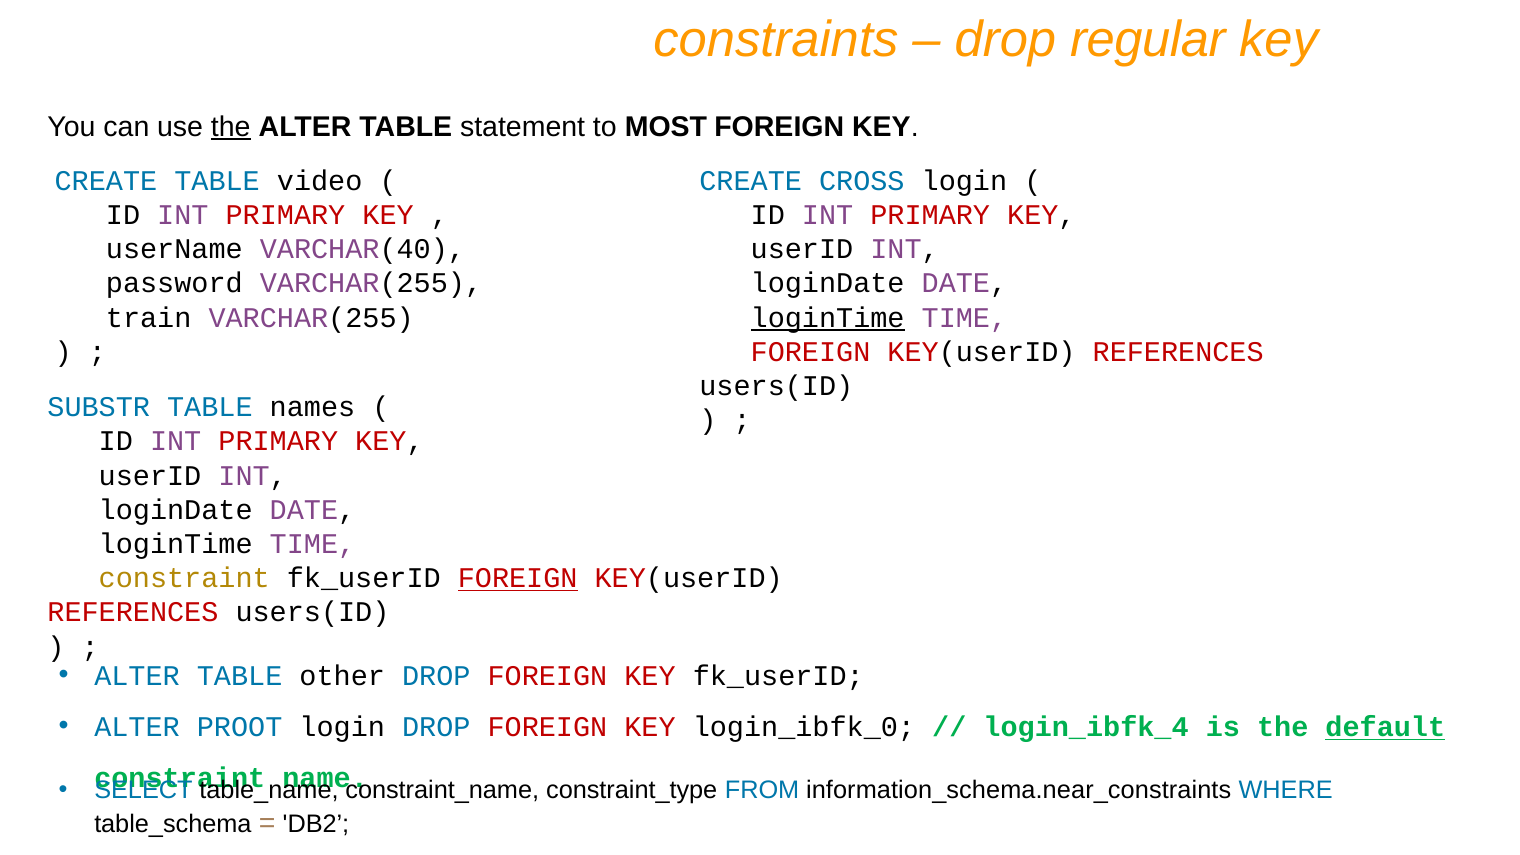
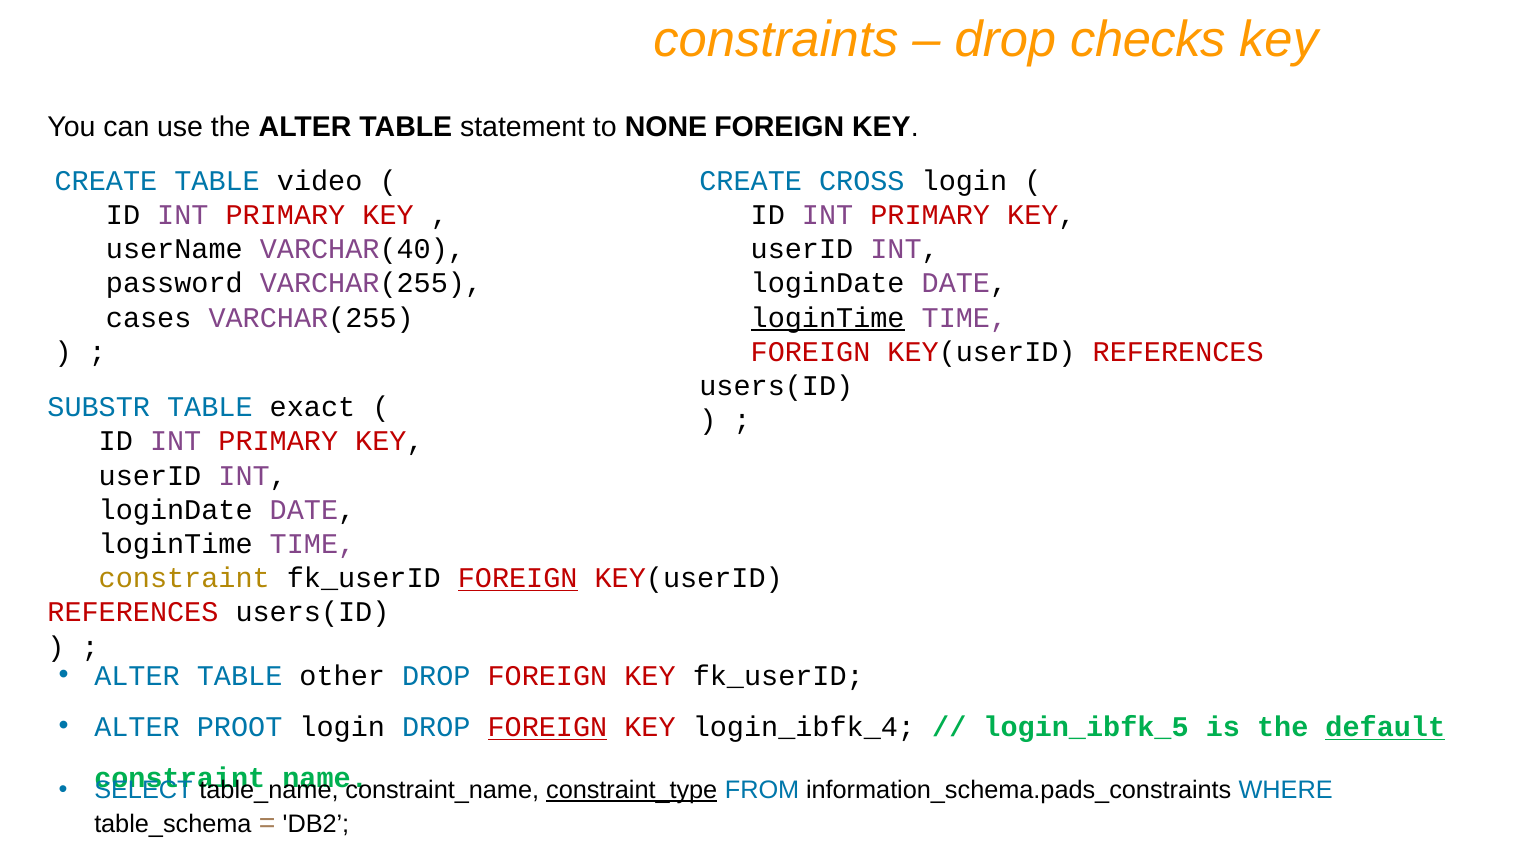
regular: regular -> checks
the at (231, 127) underline: present -> none
MOST: MOST -> NONE
train: train -> cases
names: names -> exact
FOREIGN at (547, 727) underline: none -> present
login_ibfk_0: login_ibfk_0 -> login_ibfk_4
login_ibfk_4: login_ibfk_4 -> login_ibfk_5
constraint_type underline: none -> present
information_schema.near_constraints: information_schema.near_constraints -> information_schema.pads_constraints
